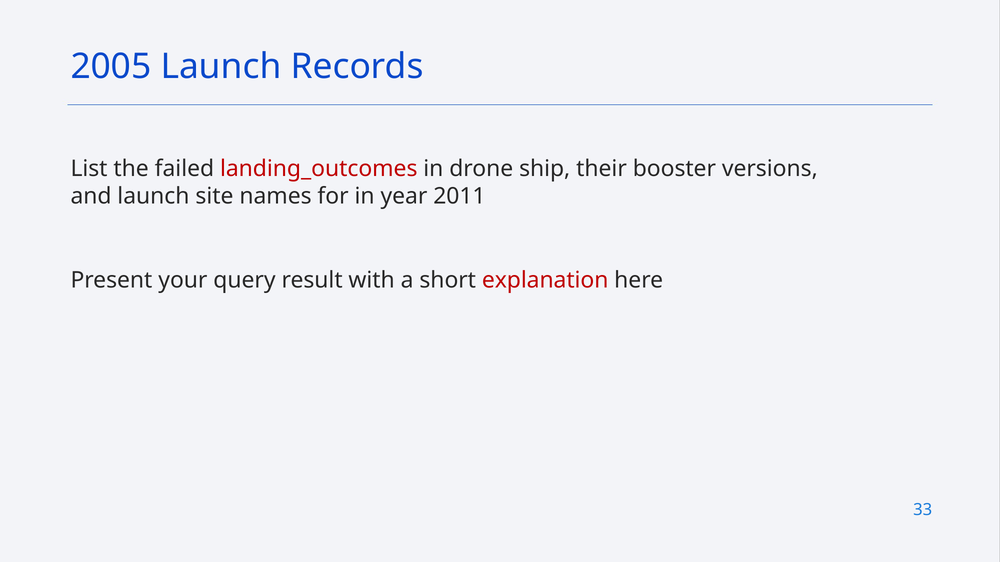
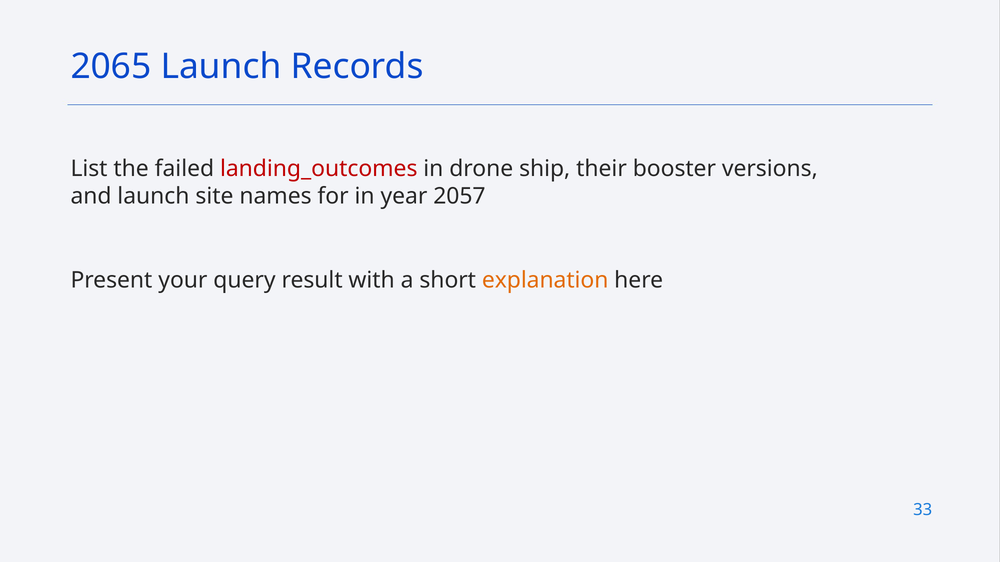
2005: 2005 -> 2065
2011: 2011 -> 2057
explanation colour: red -> orange
